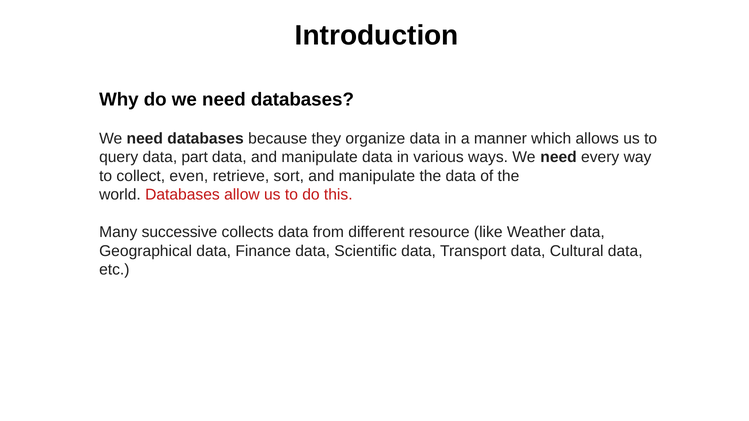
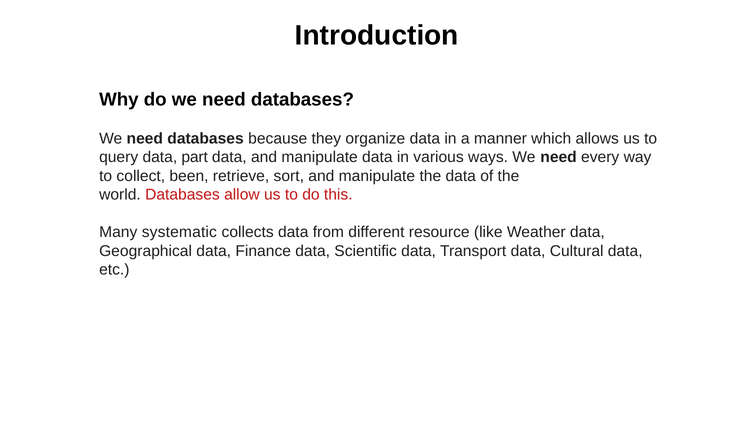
even: even -> been
successive: successive -> systematic
